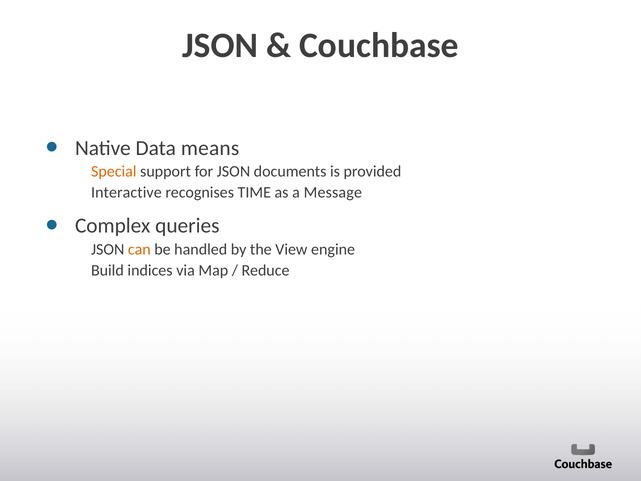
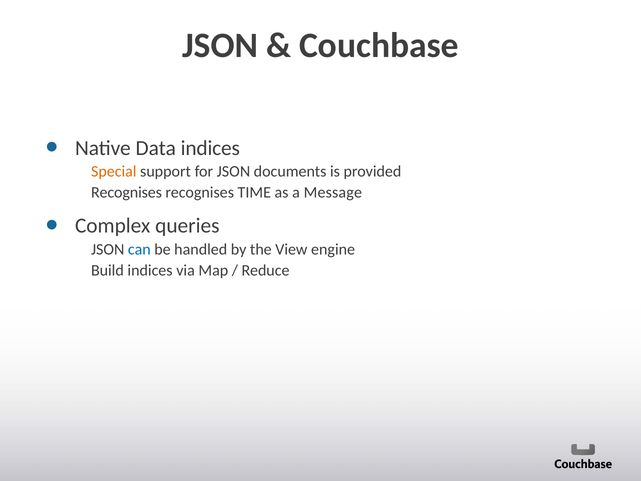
Data means: means -> indices
Interactive at (126, 192): Interactive -> Recognises
can colour: orange -> blue
